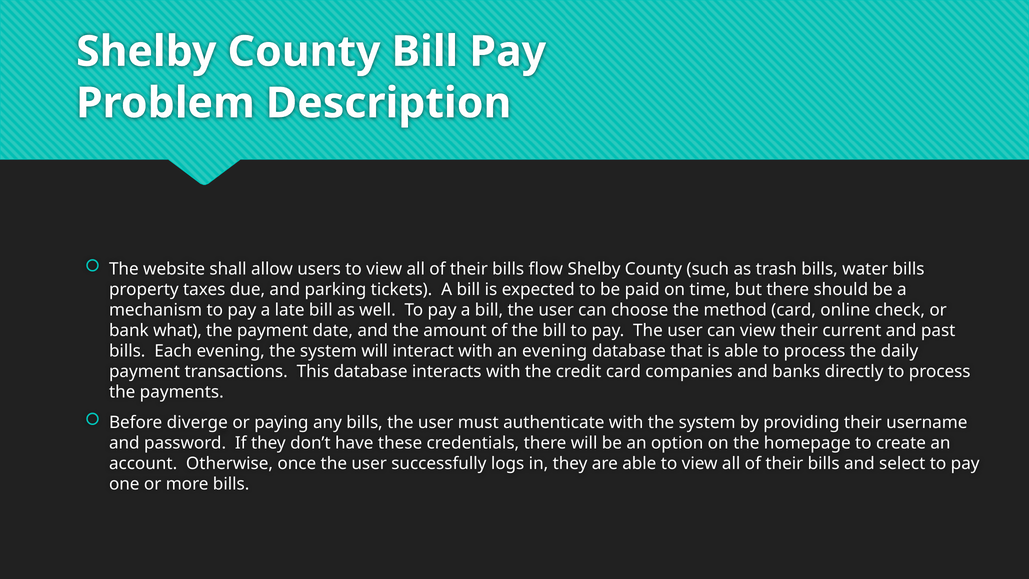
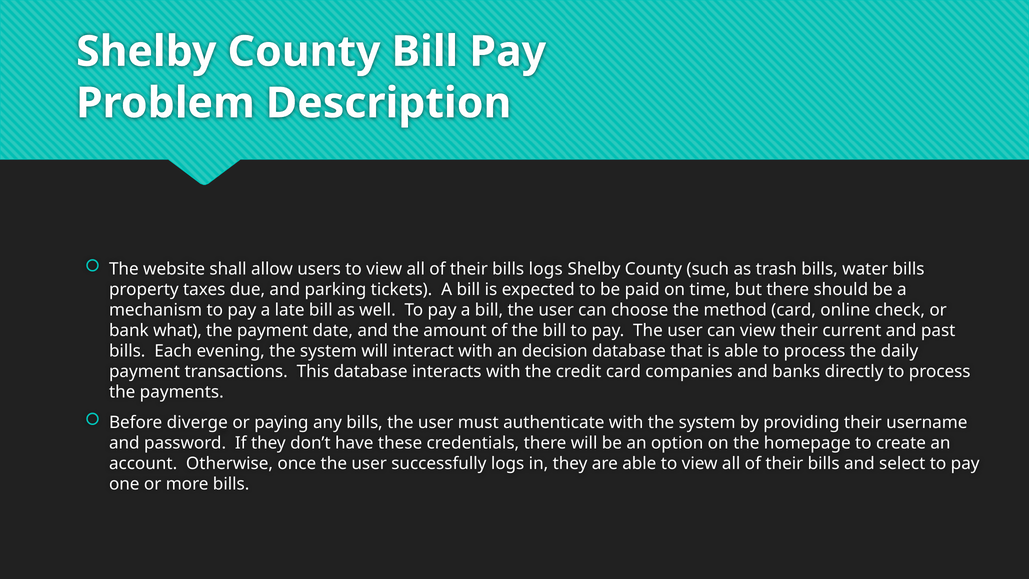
bills flow: flow -> logs
an evening: evening -> decision
